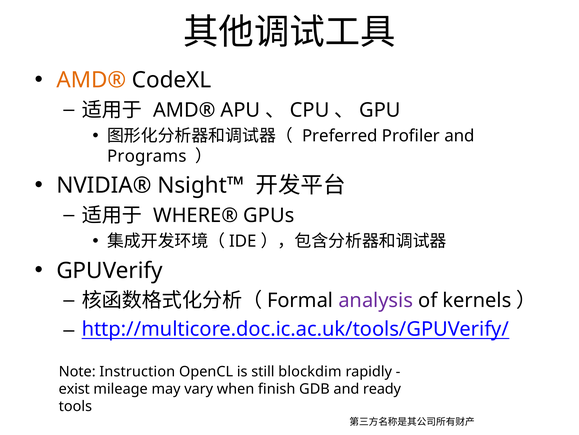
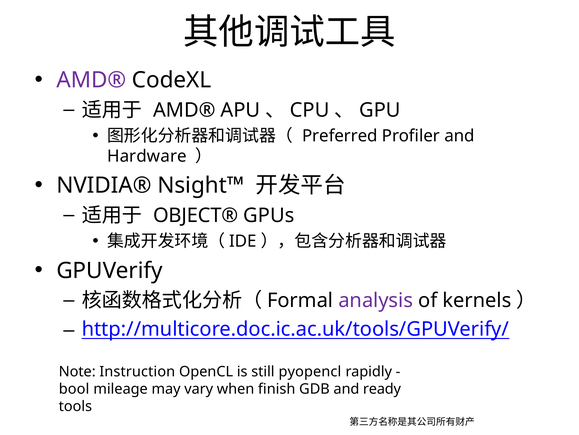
AMD® at (91, 80) colour: orange -> purple
Programs: Programs -> Hardware
WHERE®: WHERE® -> OBJECT®
blockdim: blockdim -> pyopencl
exist: exist -> bool
